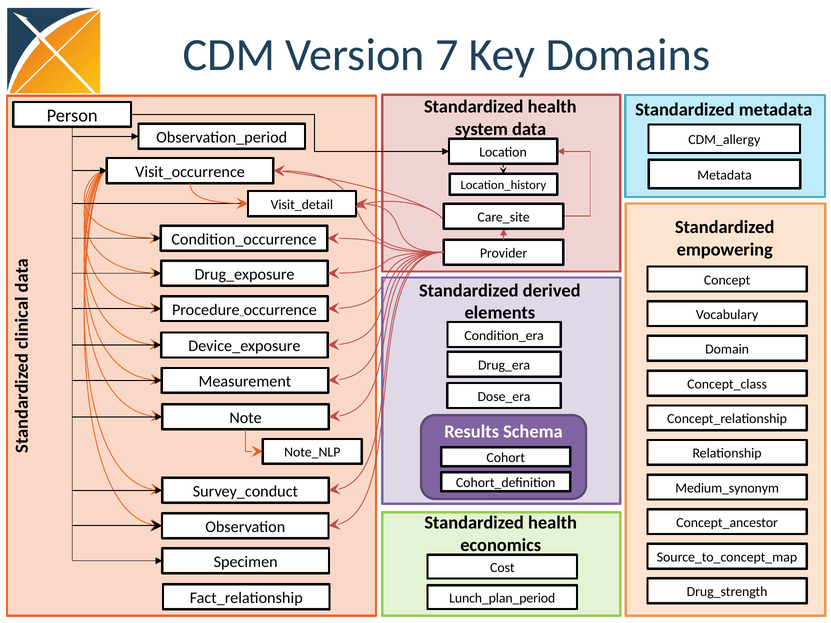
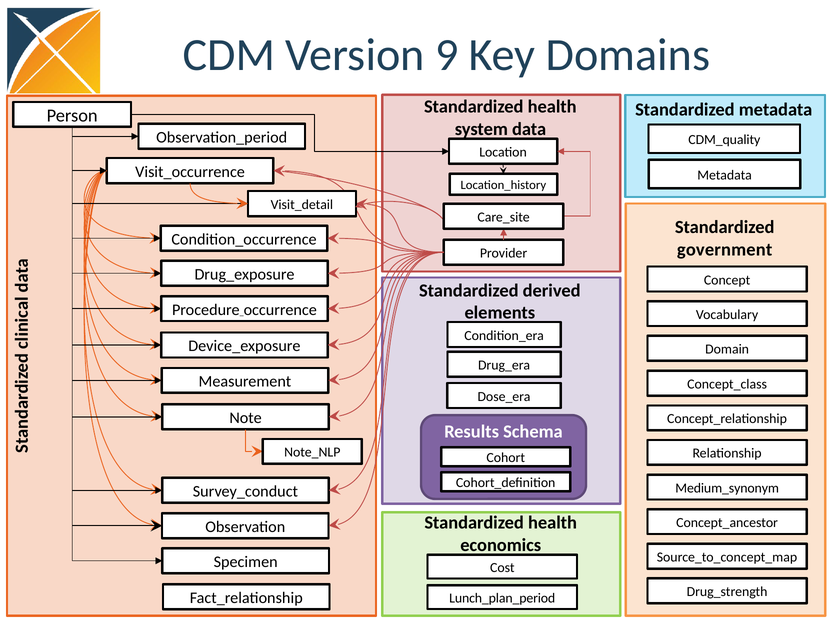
7: 7 -> 9
CDM_allergy: CDM_allergy -> CDM_quality
empowering: empowering -> government
